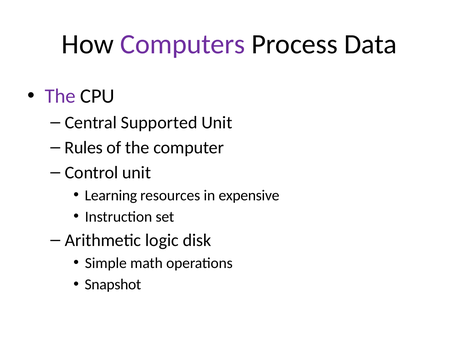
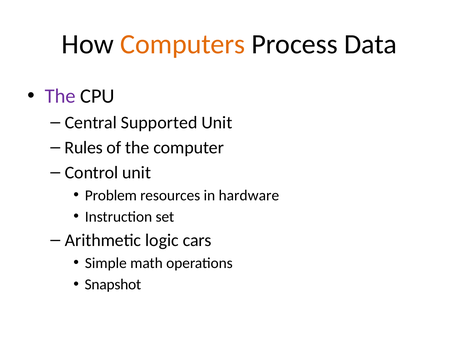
Computers colour: purple -> orange
Learning: Learning -> Problem
expensive: expensive -> hardware
disk: disk -> cars
